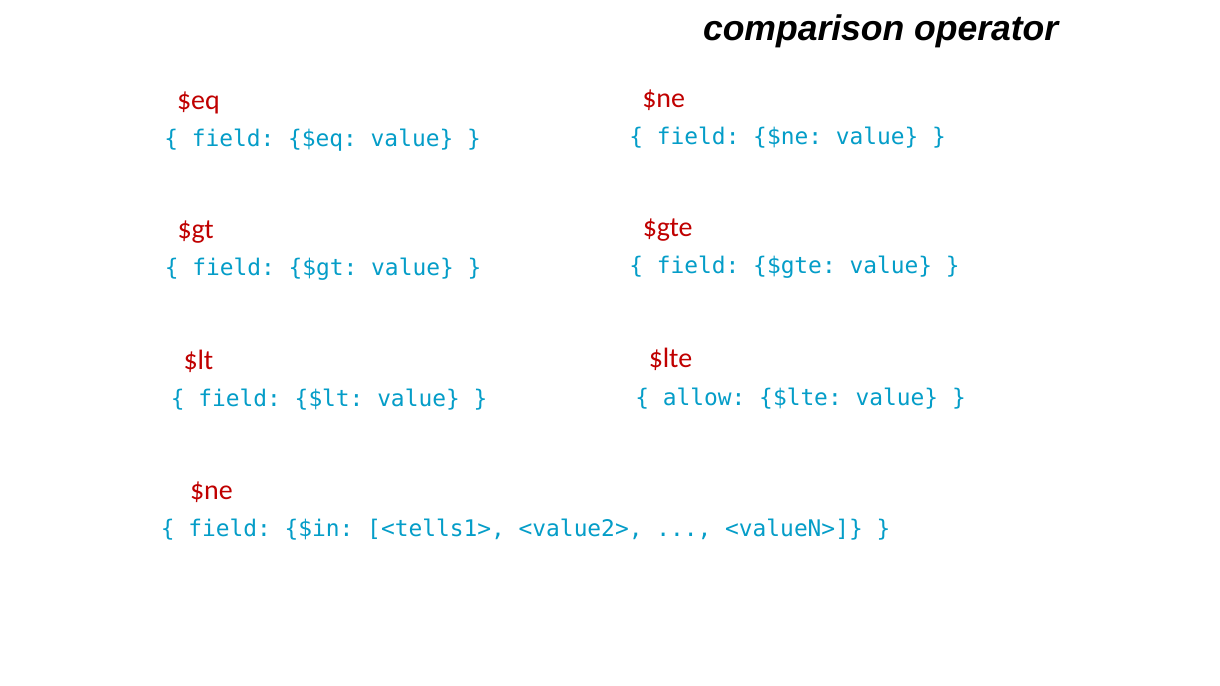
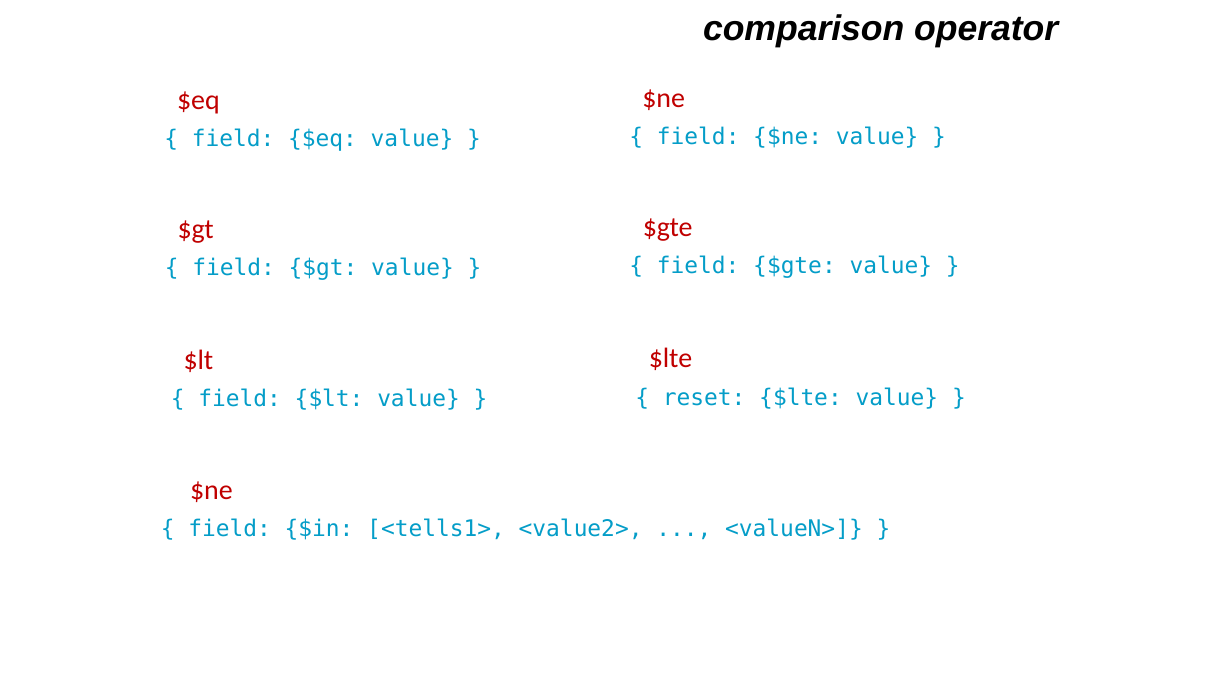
allow: allow -> reset
